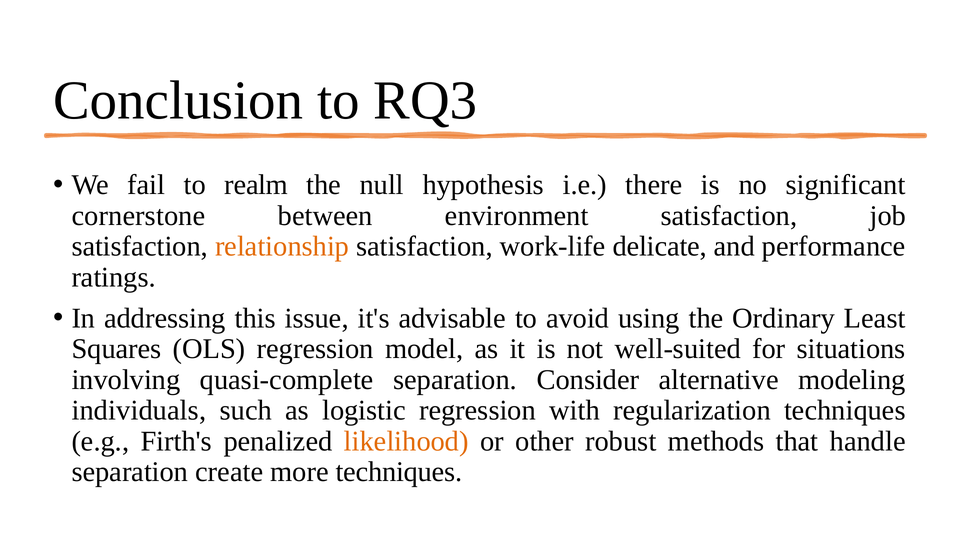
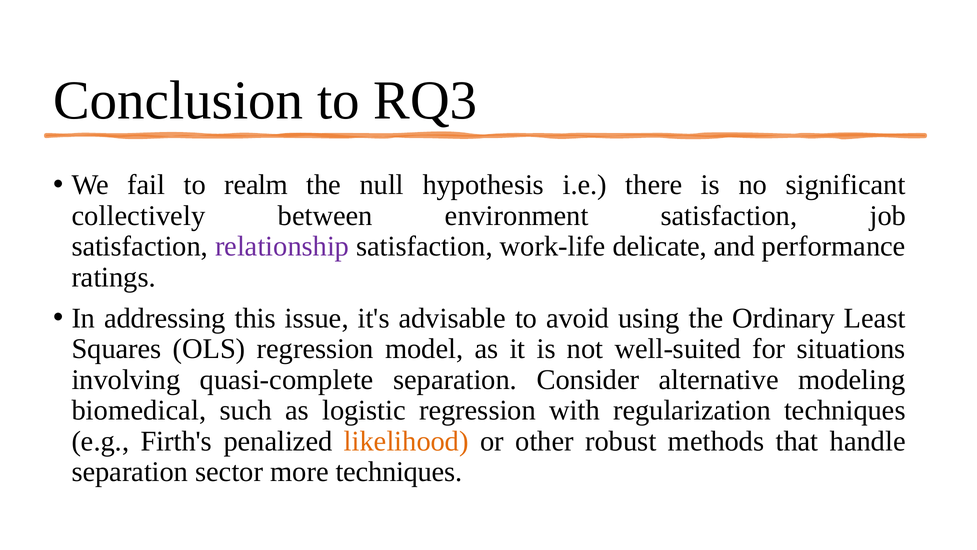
cornerstone: cornerstone -> collectively
relationship colour: orange -> purple
individuals: individuals -> biomedical
create: create -> sector
